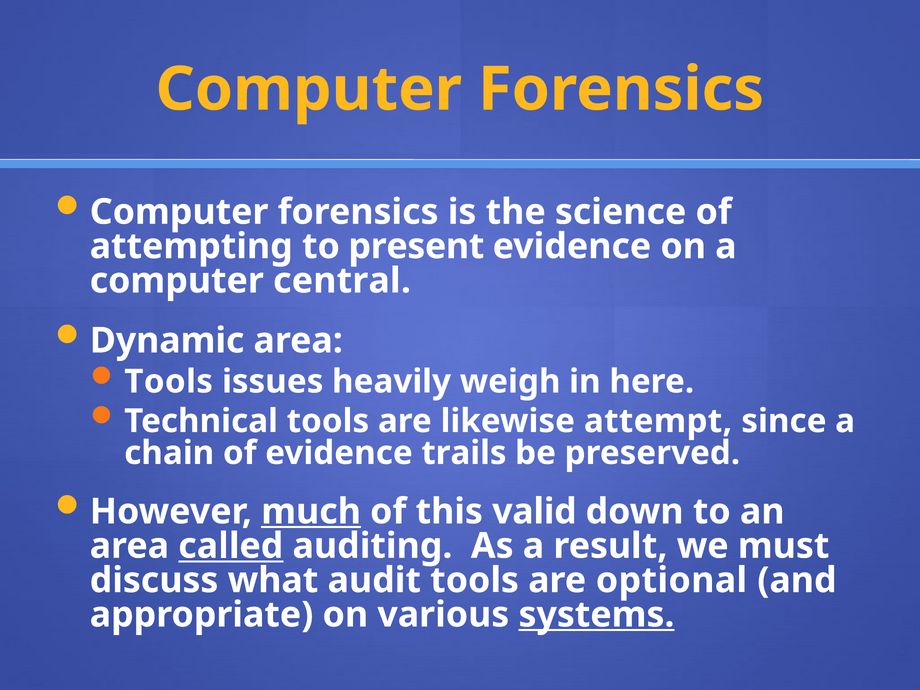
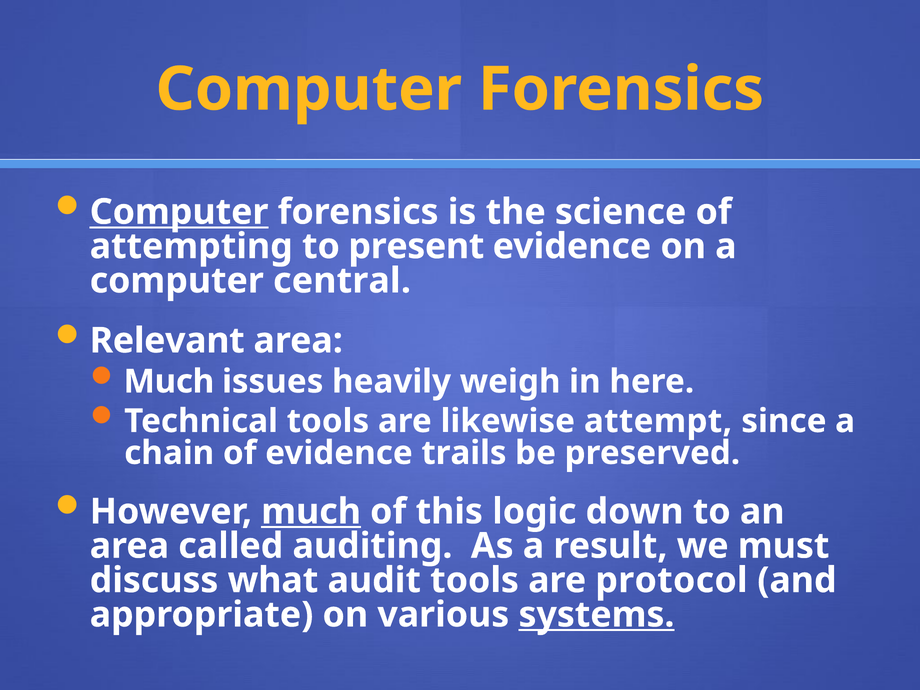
Computer at (179, 212) underline: none -> present
Dynamic: Dynamic -> Relevant
Tools at (169, 382): Tools -> Much
valid: valid -> logic
called underline: present -> none
optional: optional -> protocol
